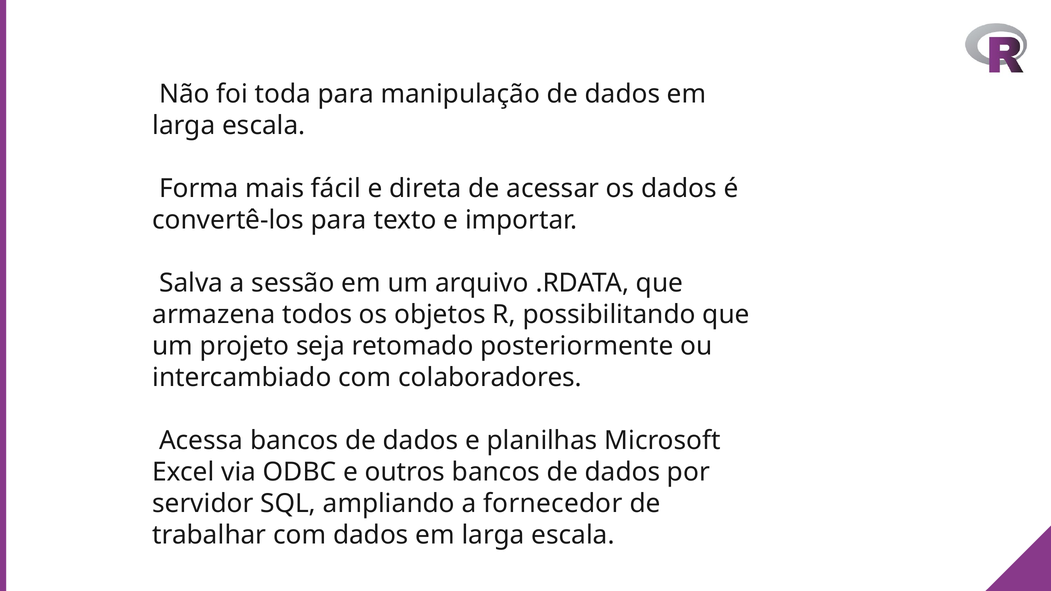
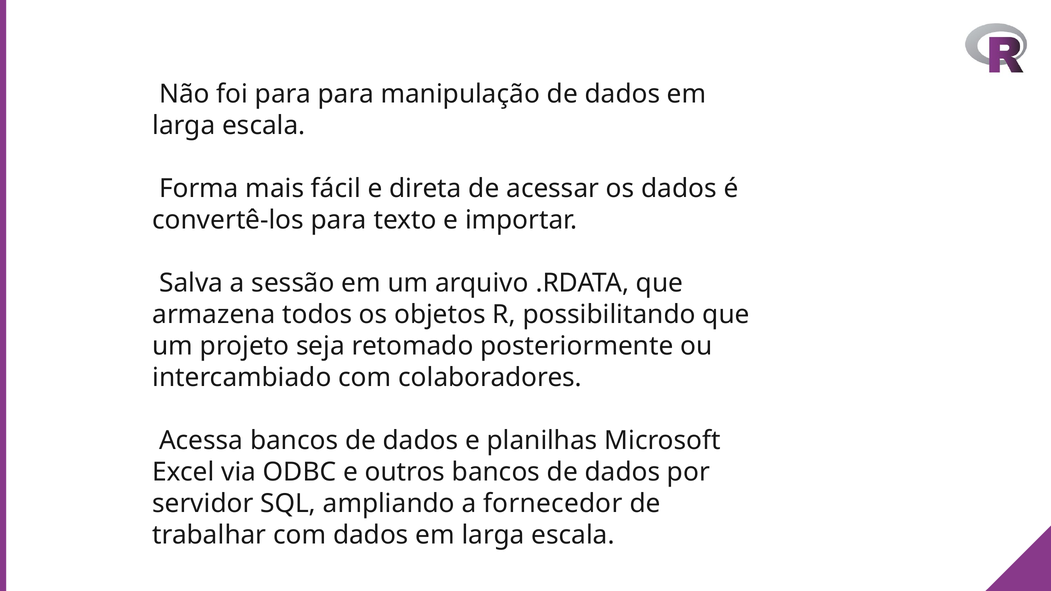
foi toda: toda -> para
